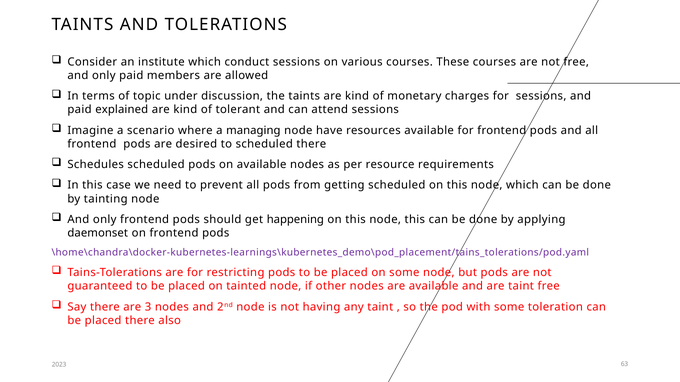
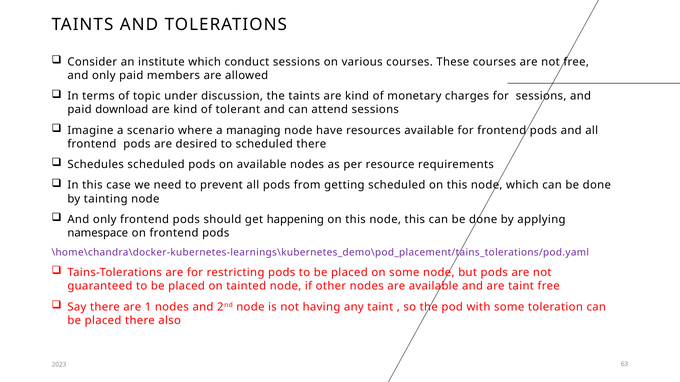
explained: explained -> download
daemonset: daemonset -> namespace
3: 3 -> 1
